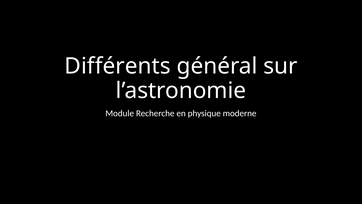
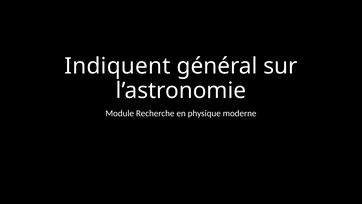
Différents: Différents -> Indiquent
